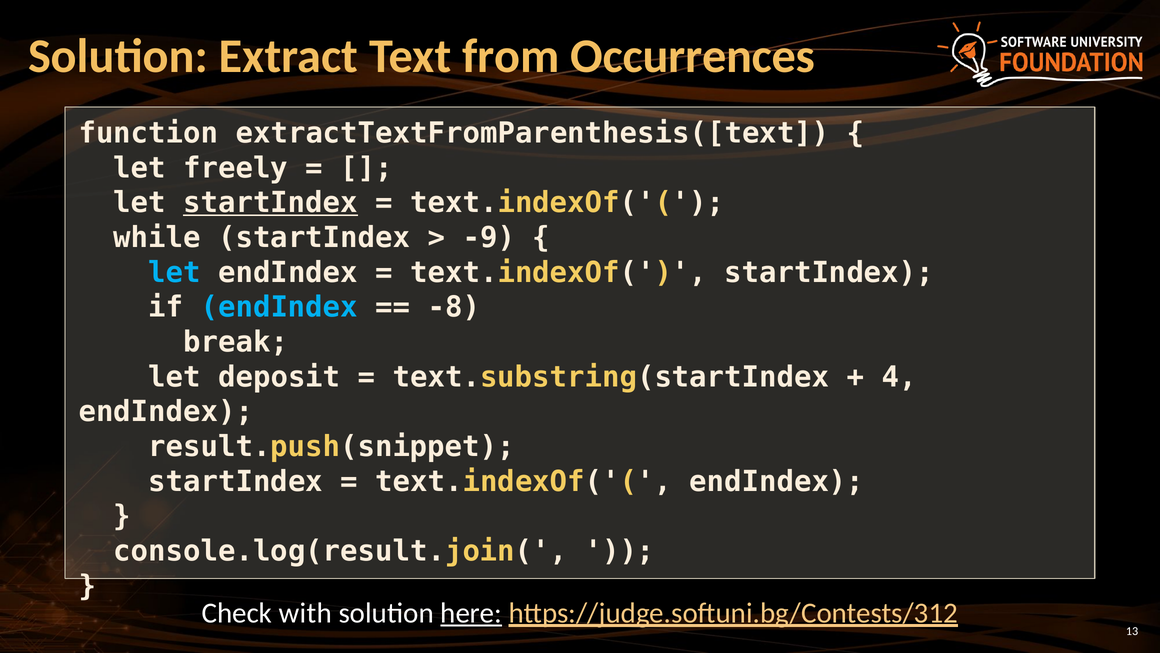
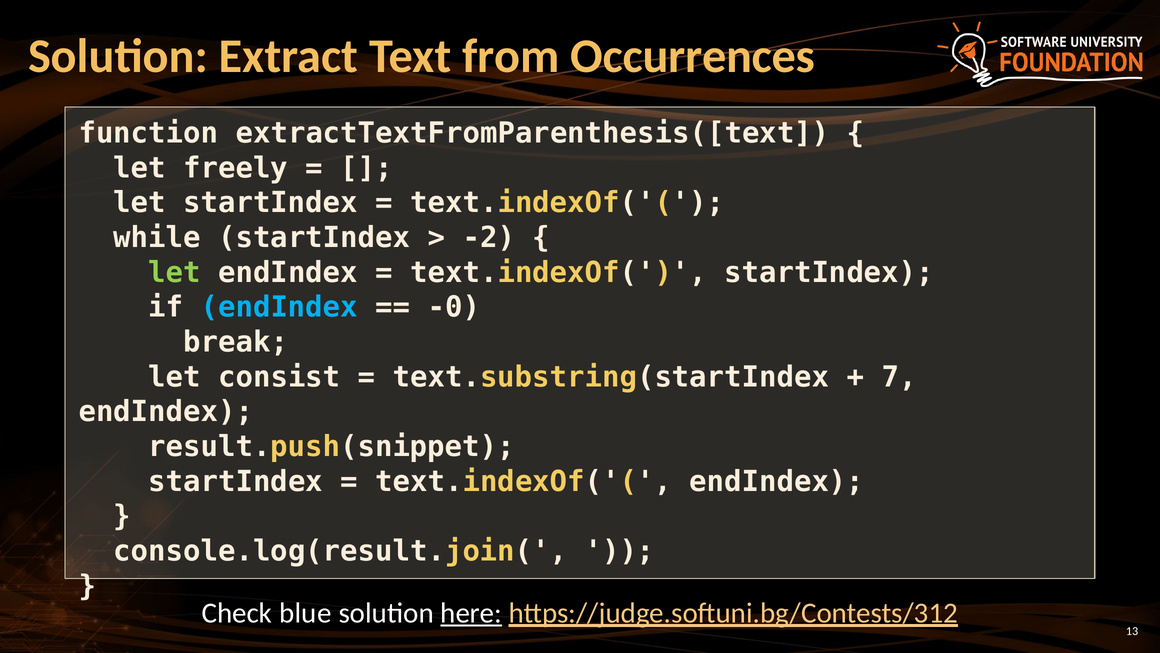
startIndex at (270, 203) underline: present -> none
-9: -9 -> -2
let at (175, 272) colour: light blue -> light green
-8: -8 -> -0
deposit: deposit -> consist
4: 4 -> 7
with: with -> blue
